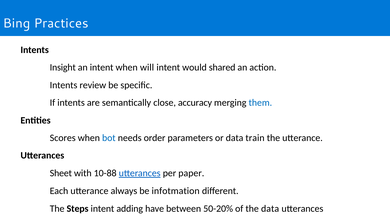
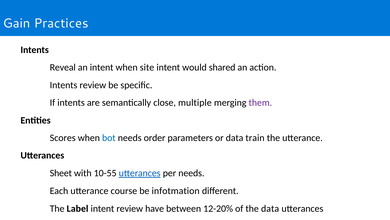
Bing: Bing -> Gain
Insight: Insight -> Reveal
will: will -> site
accuracy: accuracy -> multiple
them colour: blue -> purple
10-88: 10-88 -> 10-55
per paper: paper -> needs
always: always -> course
Steps: Steps -> Label
intent adding: adding -> review
50-20%: 50-20% -> 12-20%
